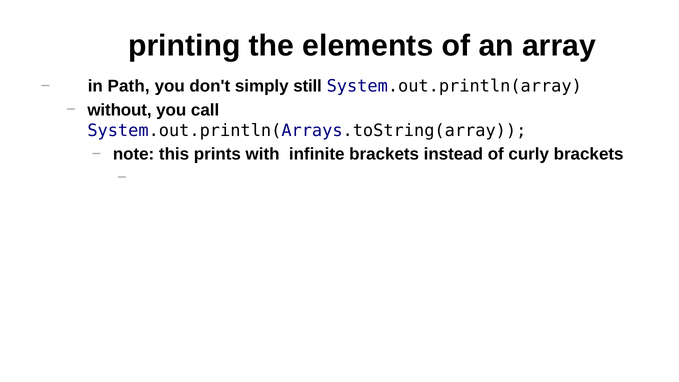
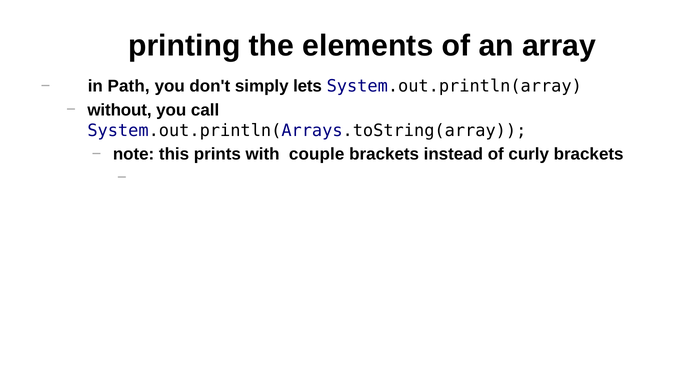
still: still -> lets
infinite: infinite -> couple
